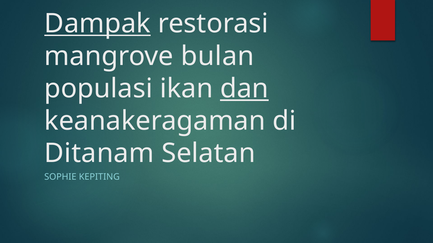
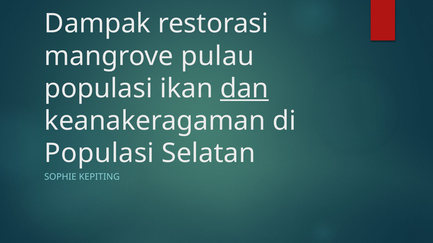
Dampak underline: present -> none
bulan: bulan -> pulau
Ditanam at (99, 154): Ditanam -> Populasi
